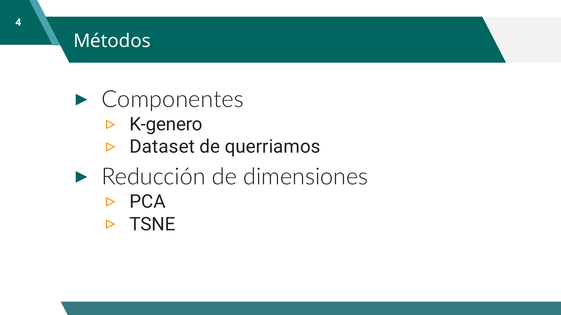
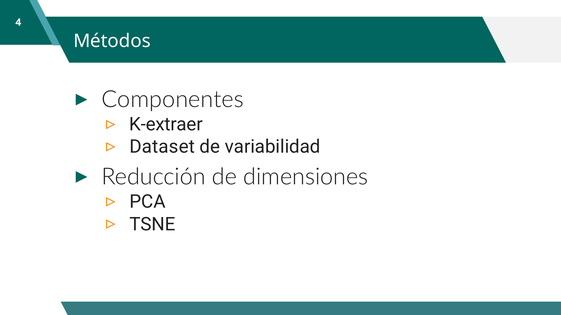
K-genero: K-genero -> K-extraer
querriamos: querriamos -> variabilidad
